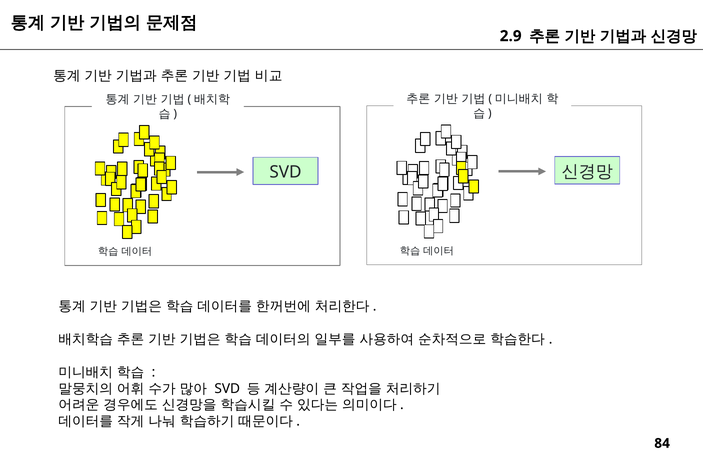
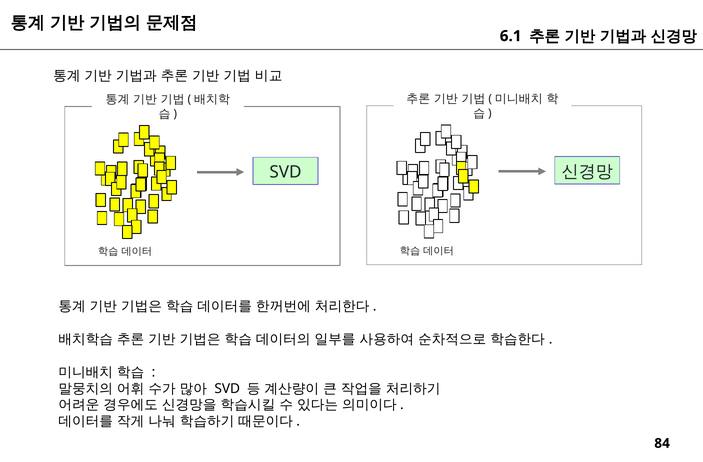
2.9: 2.9 -> 6.1
